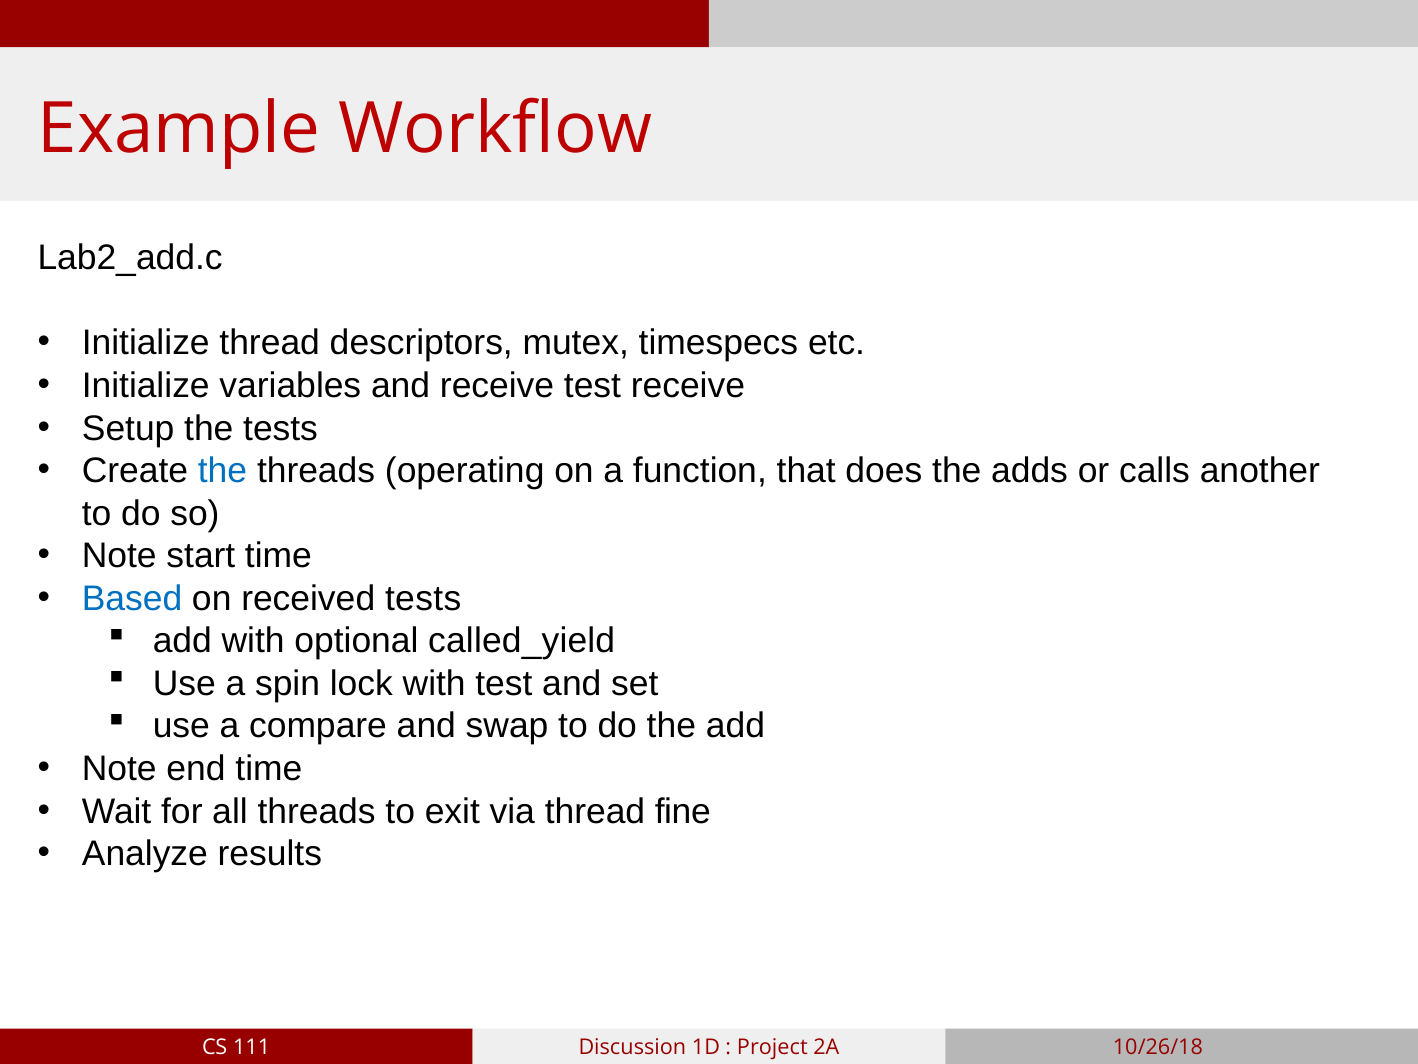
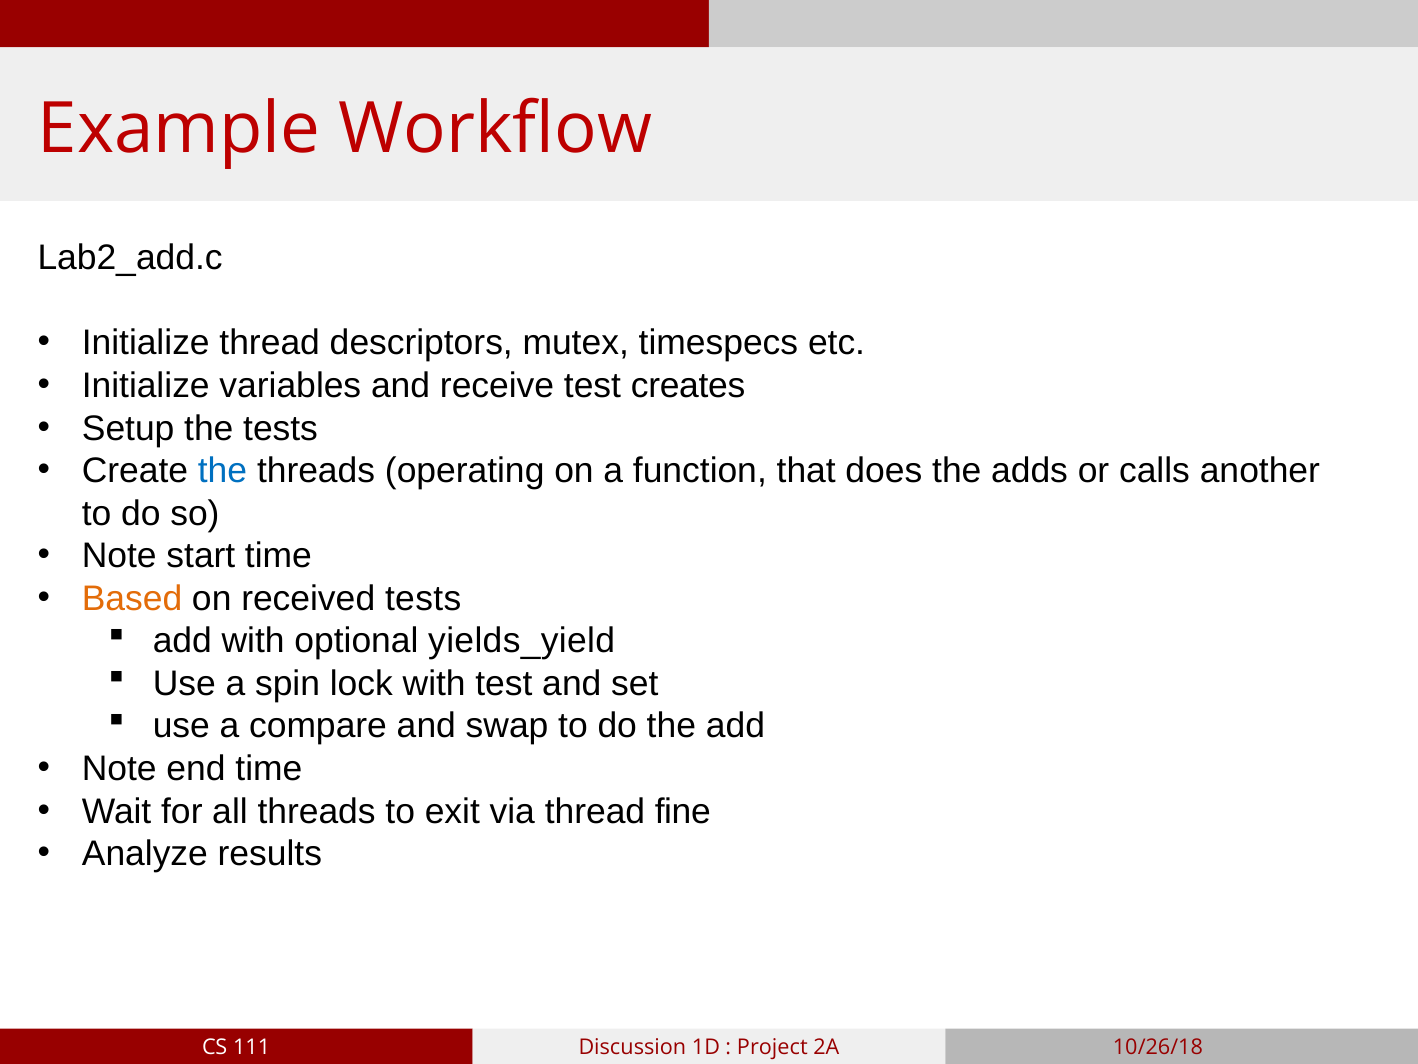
test receive: receive -> creates
Based colour: blue -> orange
called_yield: called_yield -> yields_yield
